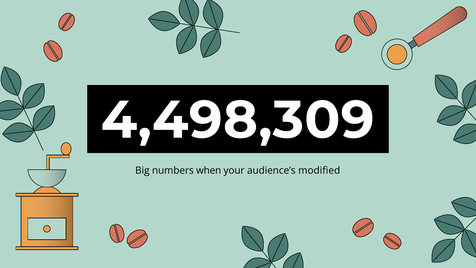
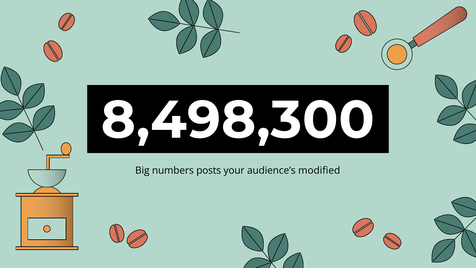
4,498,309: 4,498,309 -> 8,498,300
when: when -> posts
